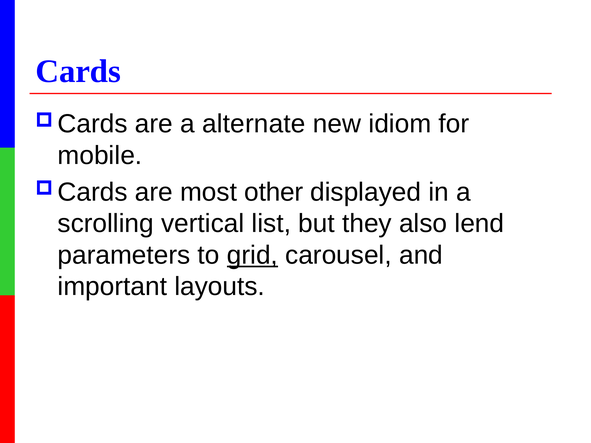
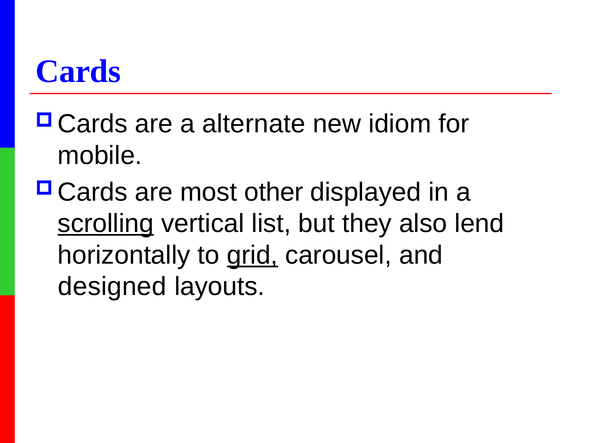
scrolling underline: none -> present
parameters: parameters -> horizontally
important: important -> designed
